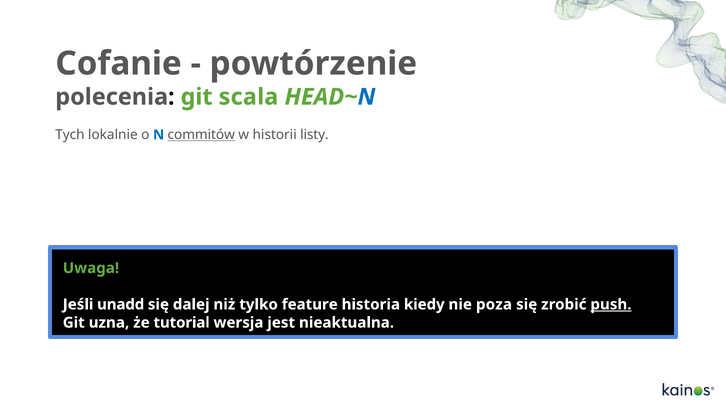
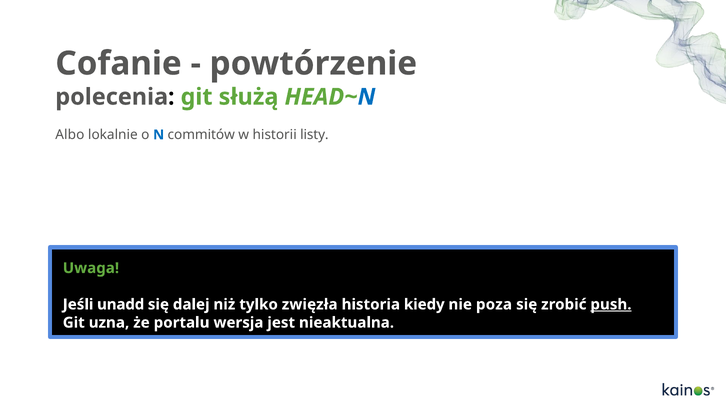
scala: scala -> służą
Tych: Tych -> Albo
commitów underline: present -> none
feature: feature -> zwięzła
tutorial: tutorial -> portalu
